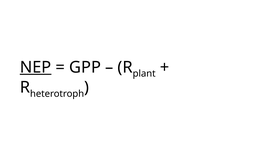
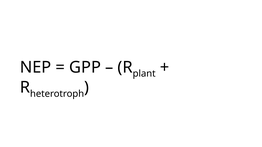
NEP underline: present -> none
